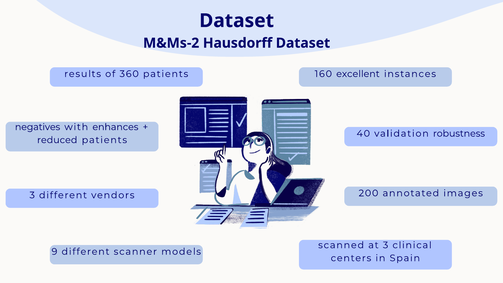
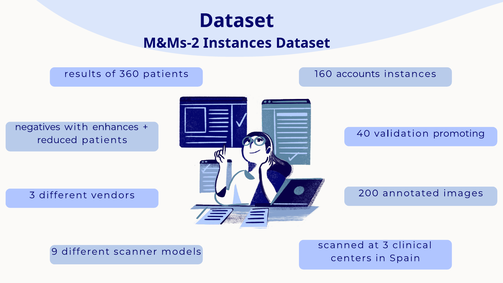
M&Ms-2 Hausdorff: Hausdorff -> Instances
excellent: excellent -> accounts
robustness: robustness -> promoting
